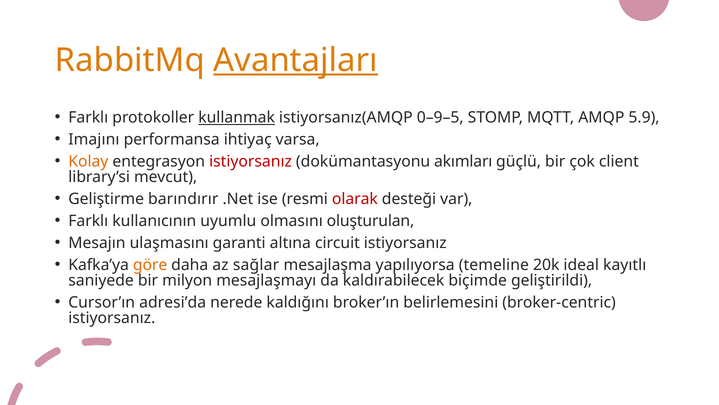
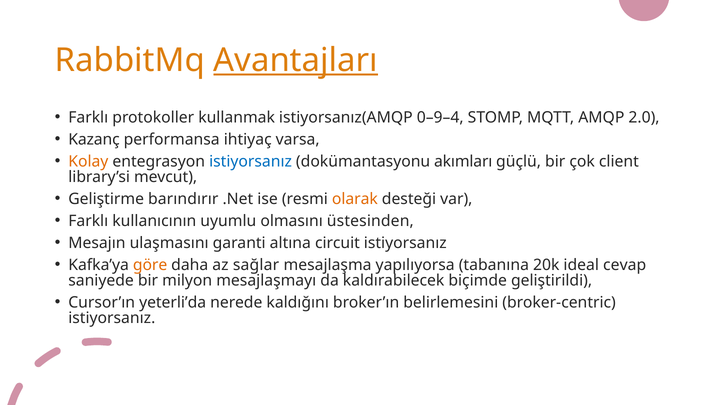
kullanmak underline: present -> none
0–9–5: 0–9–5 -> 0–9–4
5.9: 5.9 -> 2.0
Imajını: Imajını -> Kazanç
istiyorsanız at (251, 161) colour: red -> blue
olarak colour: red -> orange
oluşturulan: oluşturulan -> üstesinden
temeline: temeline -> tabanına
kayıtlı: kayıtlı -> cevap
adresi’da: adresi’da -> yeterli’da
